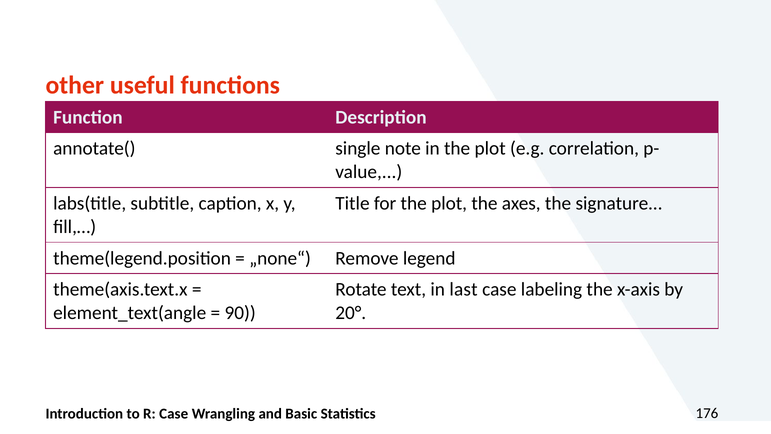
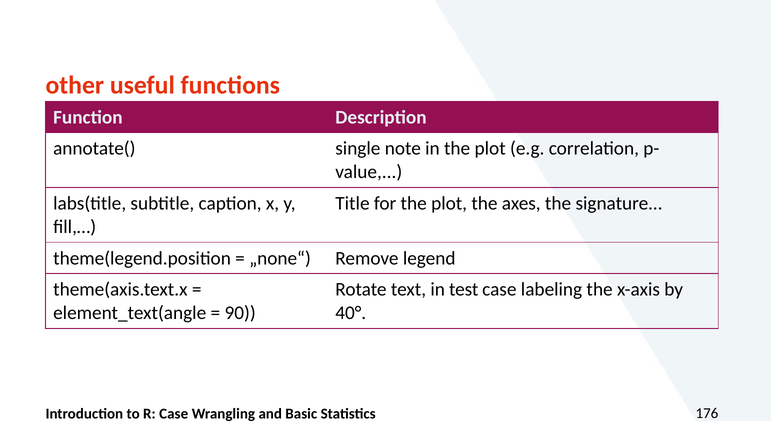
last: last -> test
20°: 20° -> 40°
